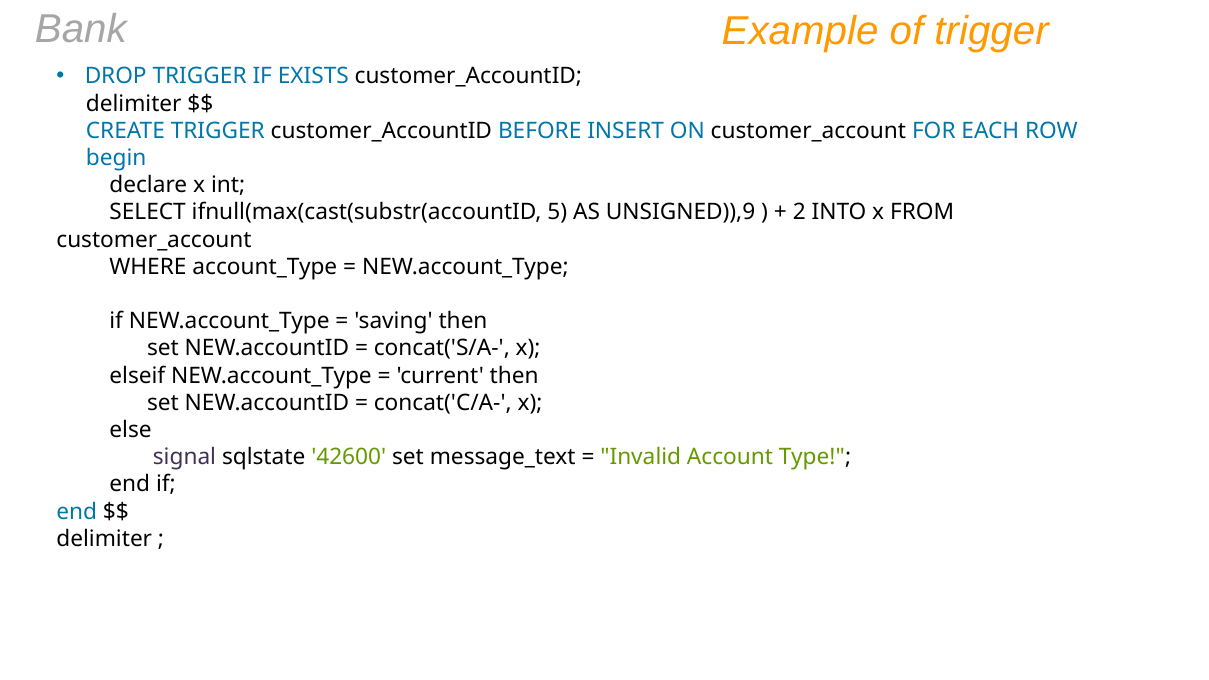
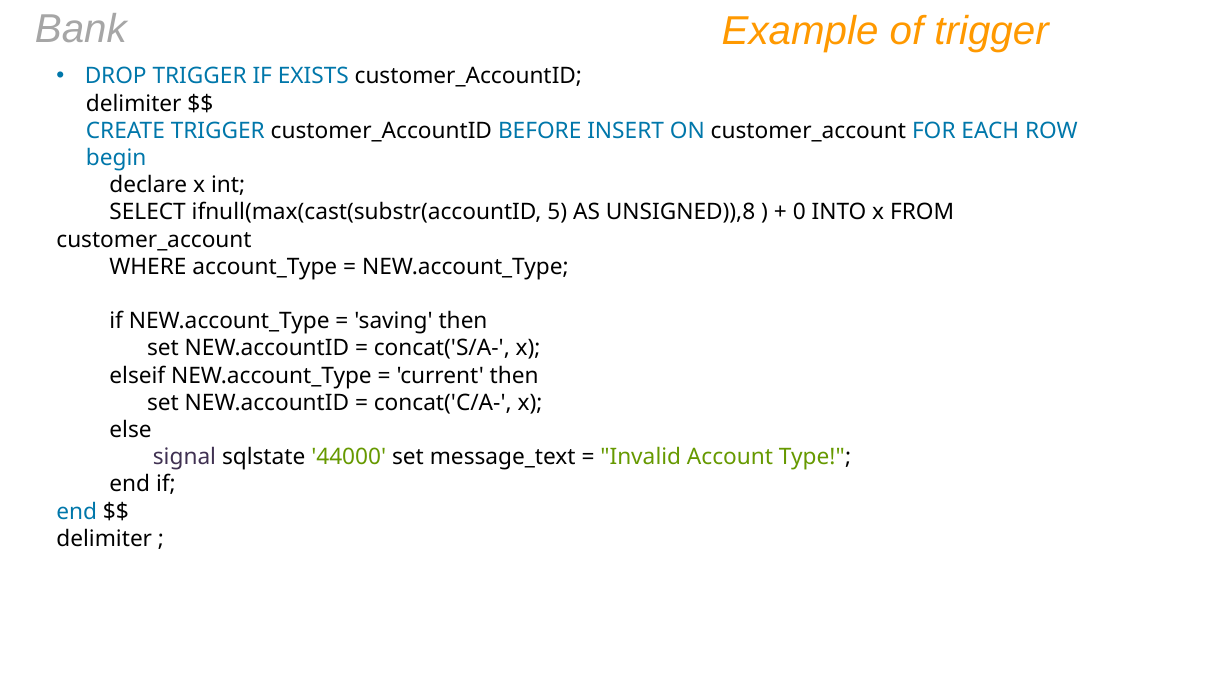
UNSIGNED)),9: UNSIGNED)),9 -> UNSIGNED)),8
2: 2 -> 0
42600: 42600 -> 44000
